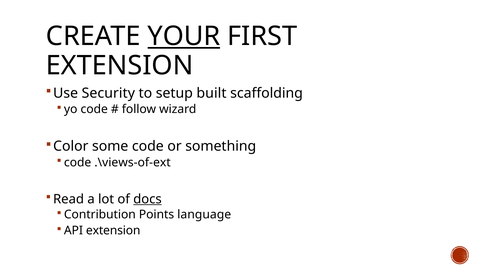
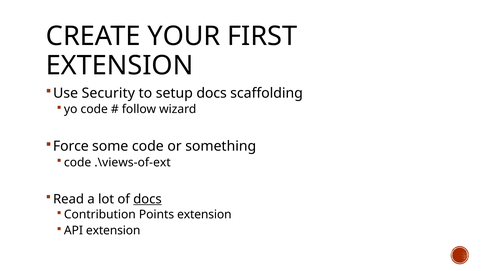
YOUR underline: present -> none
setup built: built -> docs
Color: Color -> Force
Points language: language -> extension
